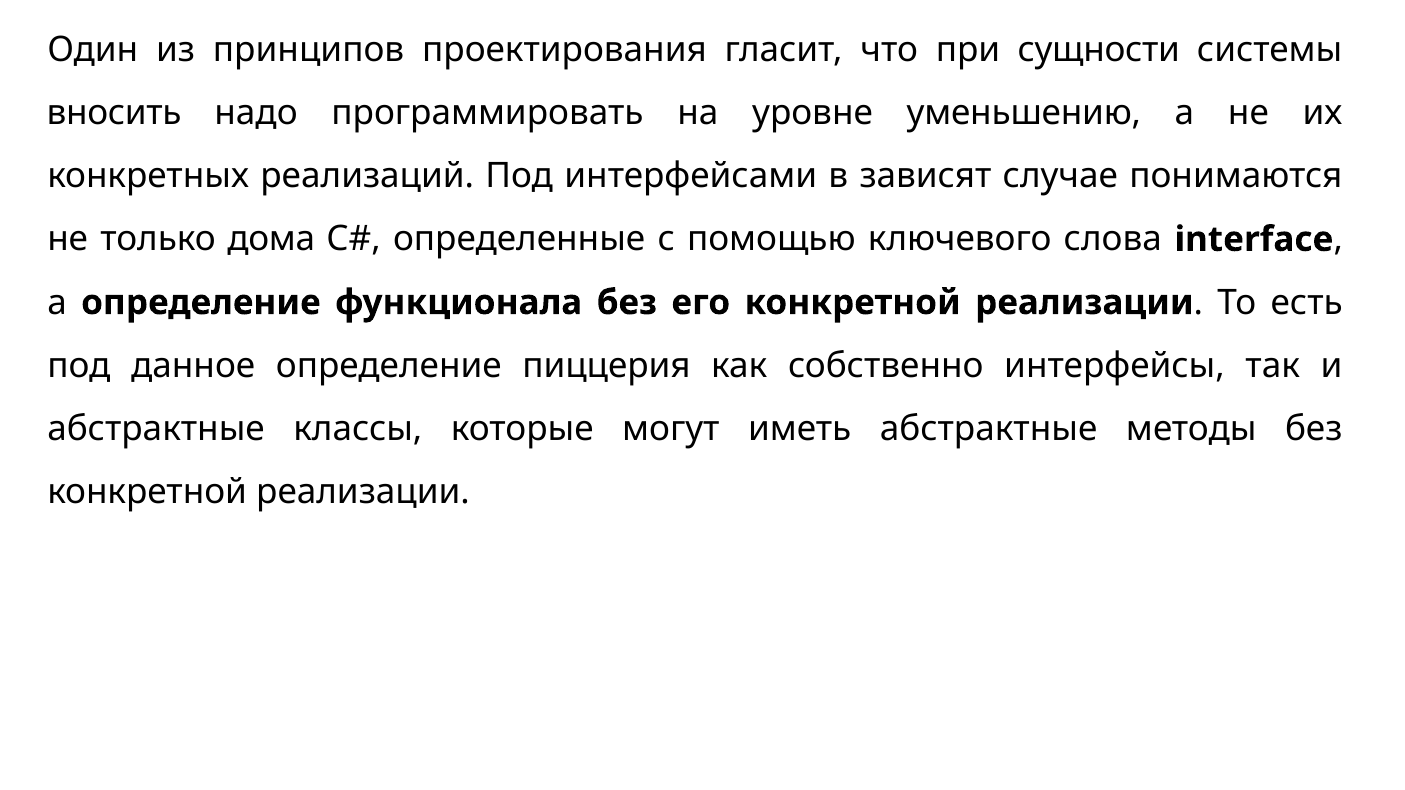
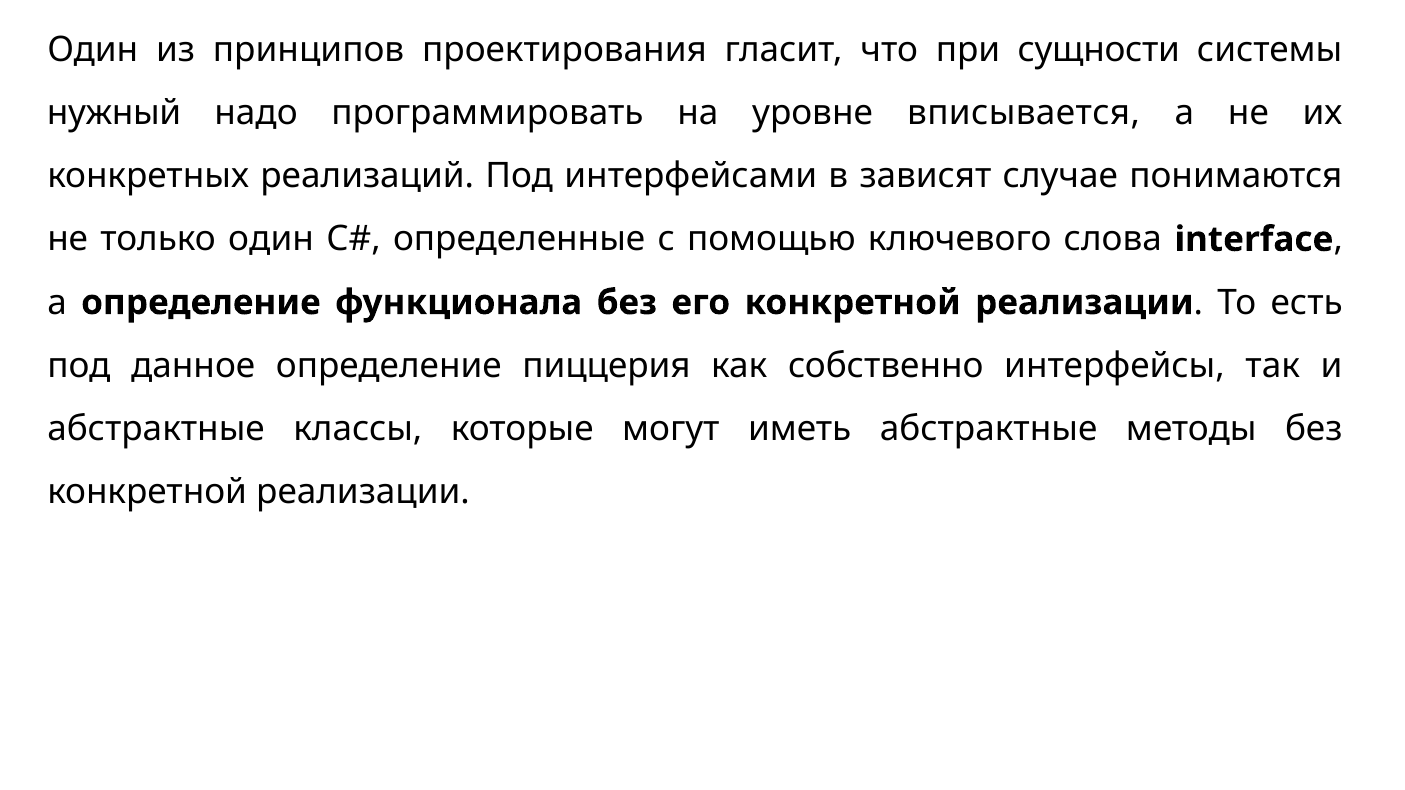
вносить: вносить -> нужный
уменьшению: уменьшению -> вписывается
только дома: дома -> один
